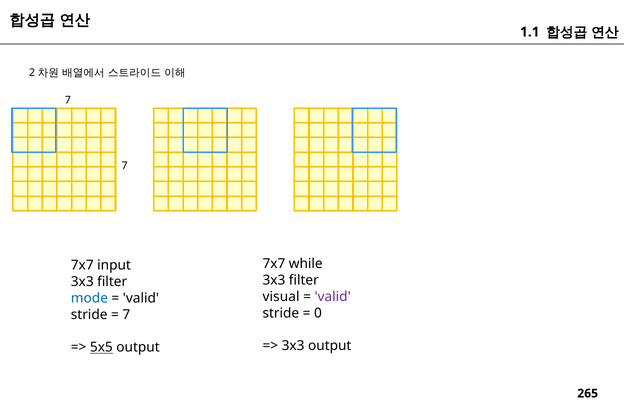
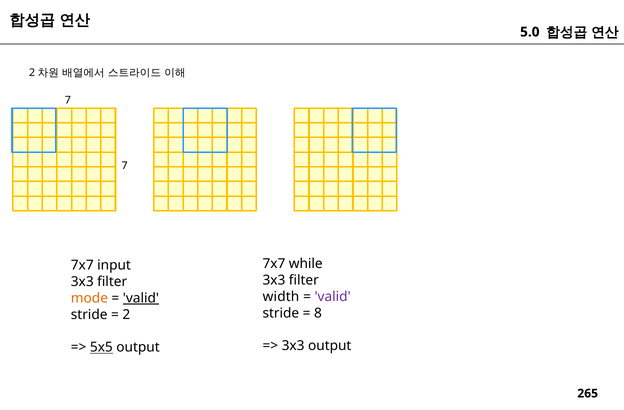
1.1: 1.1 -> 5.0
visual: visual -> width
mode colour: blue -> orange
valid at (141, 298) underline: none -> present
0: 0 -> 8
7 at (126, 314): 7 -> 2
